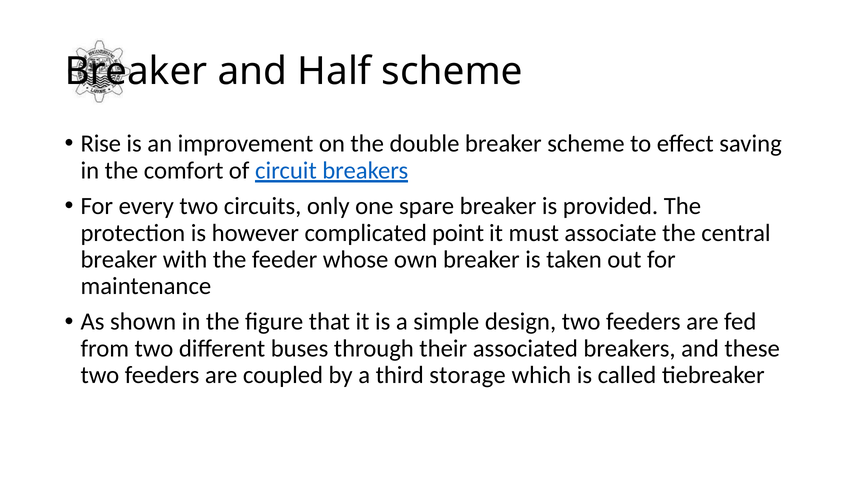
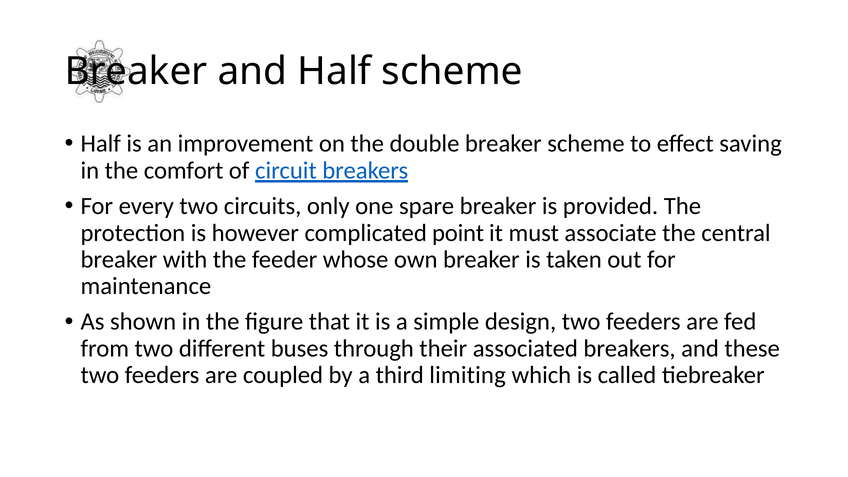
Rise at (101, 143): Rise -> Half
storage: storage -> limiting
